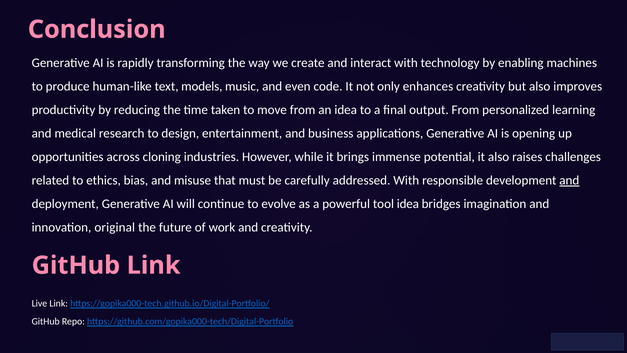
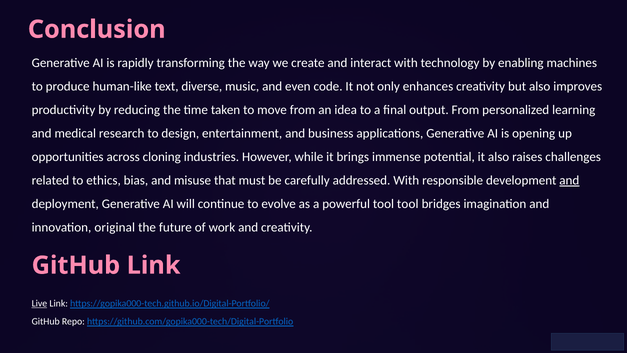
models: models -> diverse
tool idea: idea -> tool
Live underline: none -> present
